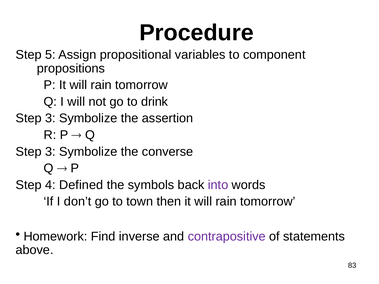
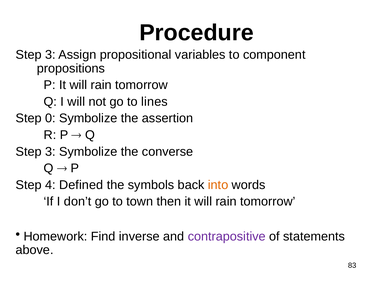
5 at (50, 55): 5 -> 3
drink: drink -> lines
3 at (50, 118): 3 -> 0
into colour: purple -> orange
